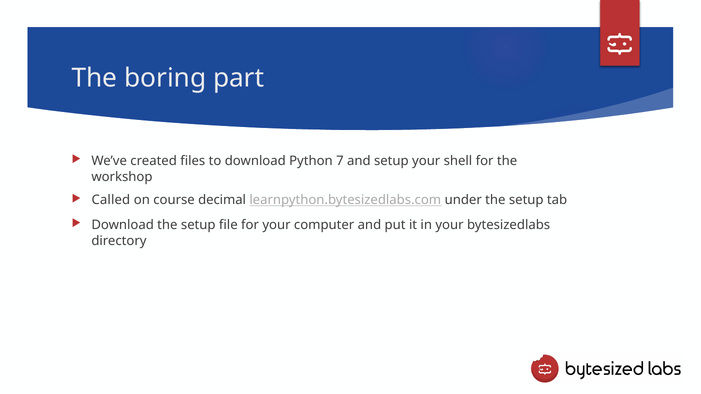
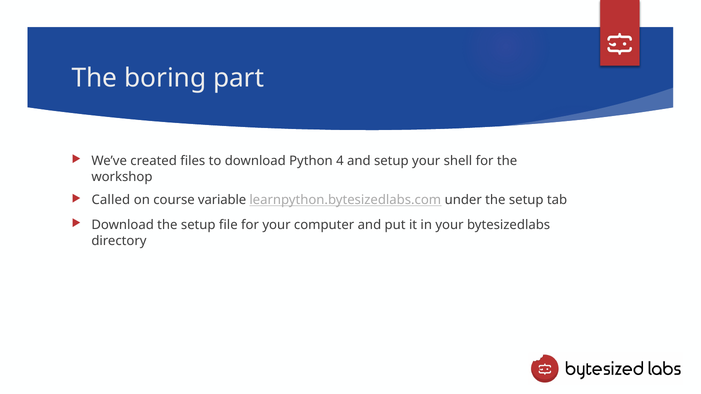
7: 7 -> 4
decimal: decimal -> variable
